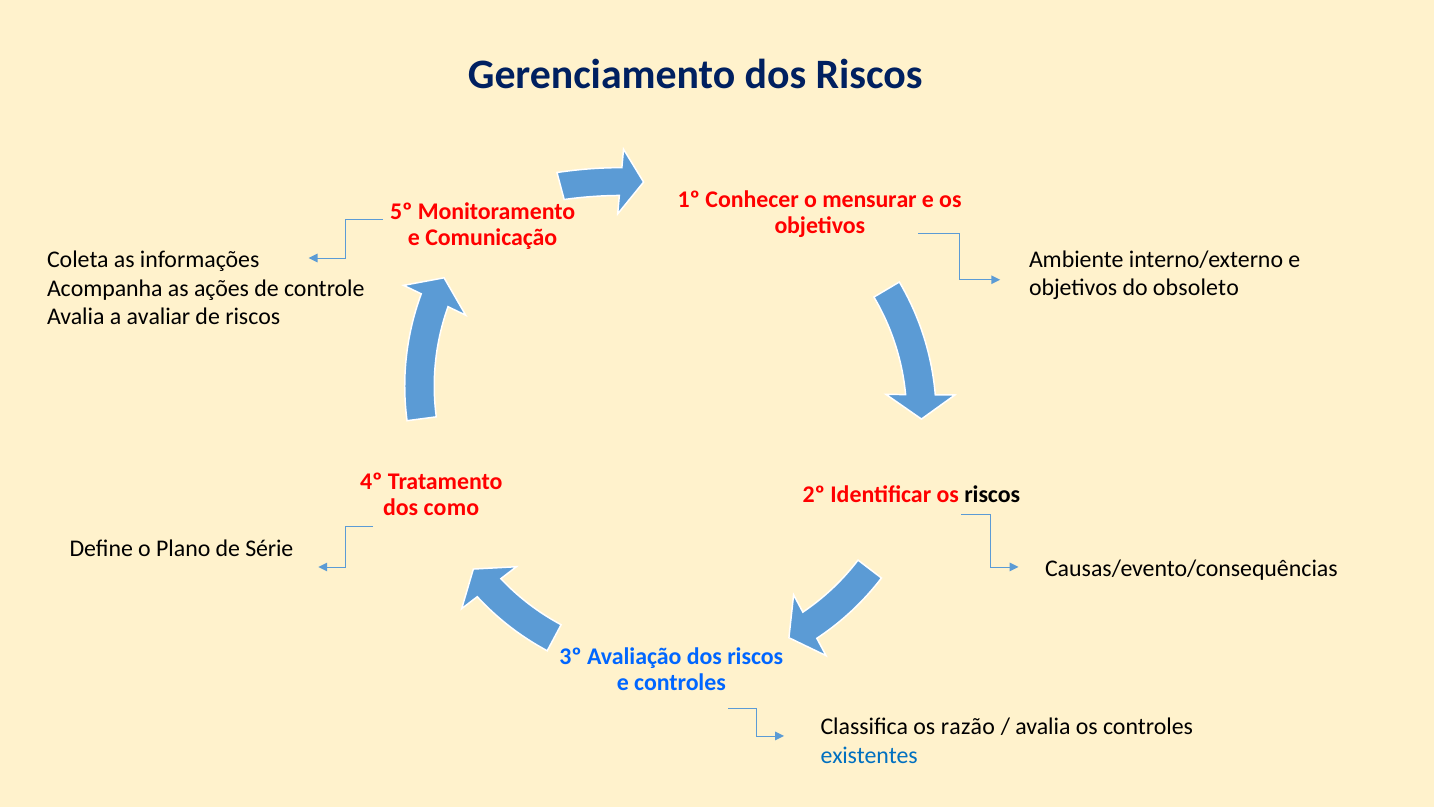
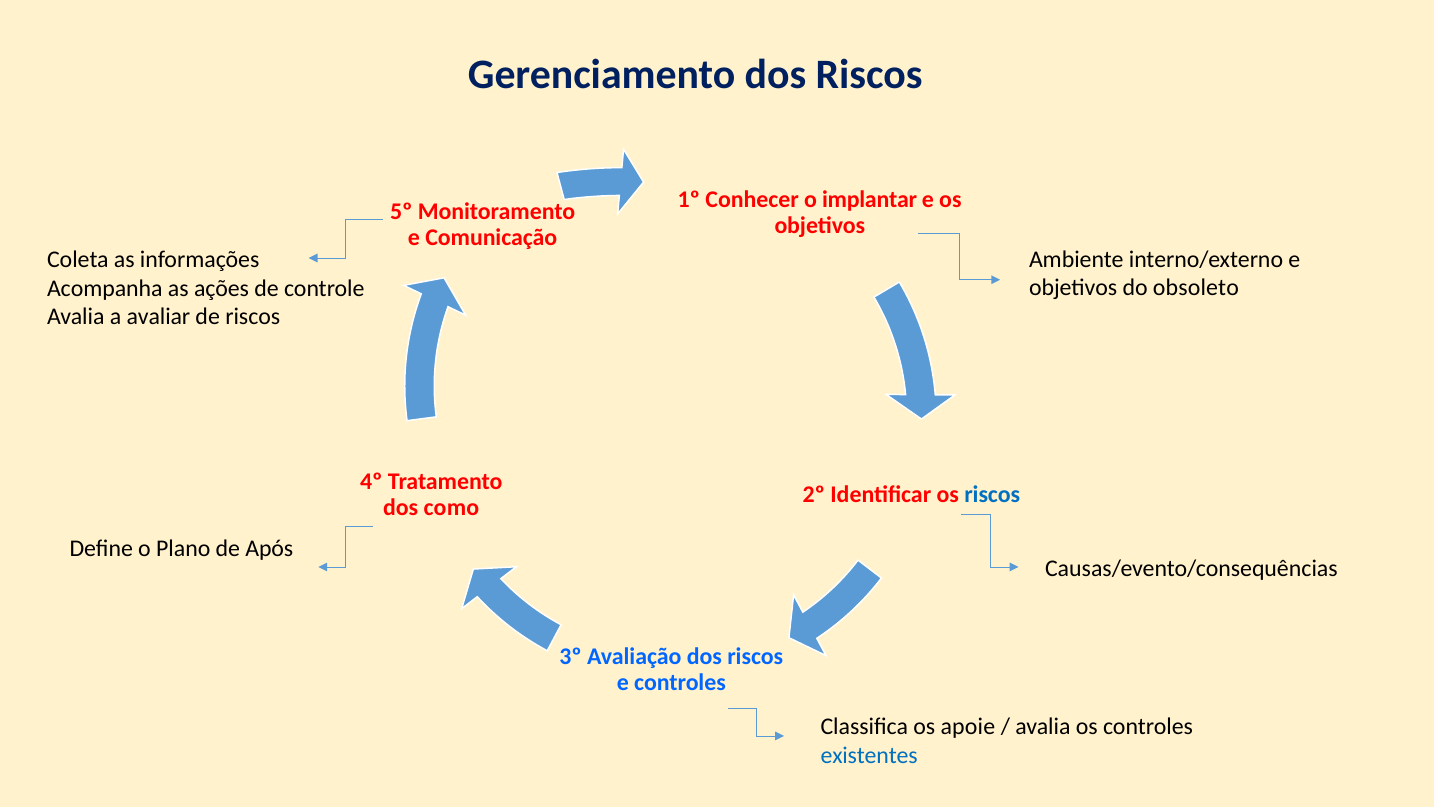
mensurar: mensurar -> implantar
riscos at (992, 494) colour: black -> blue
Série: Série -> Após
razão: razão -> apoie
